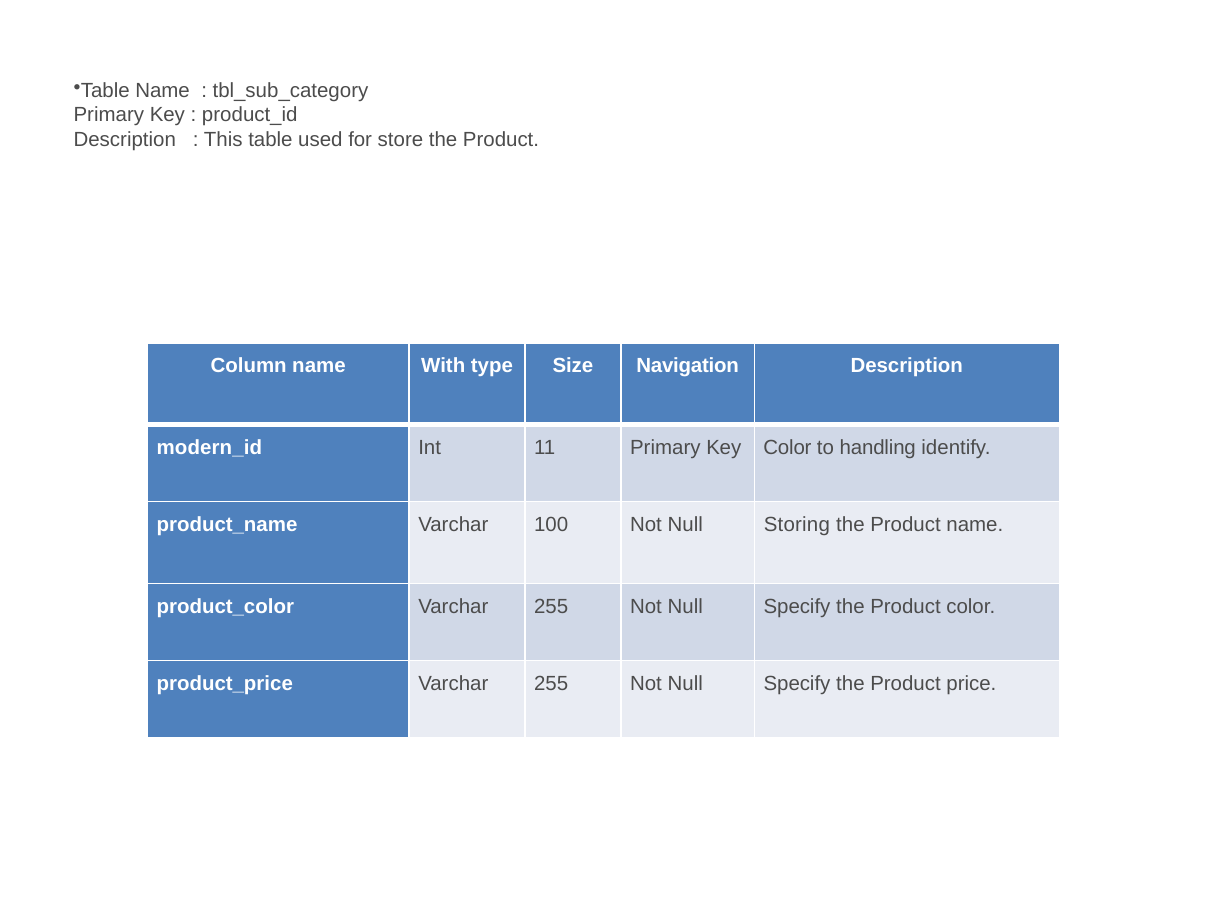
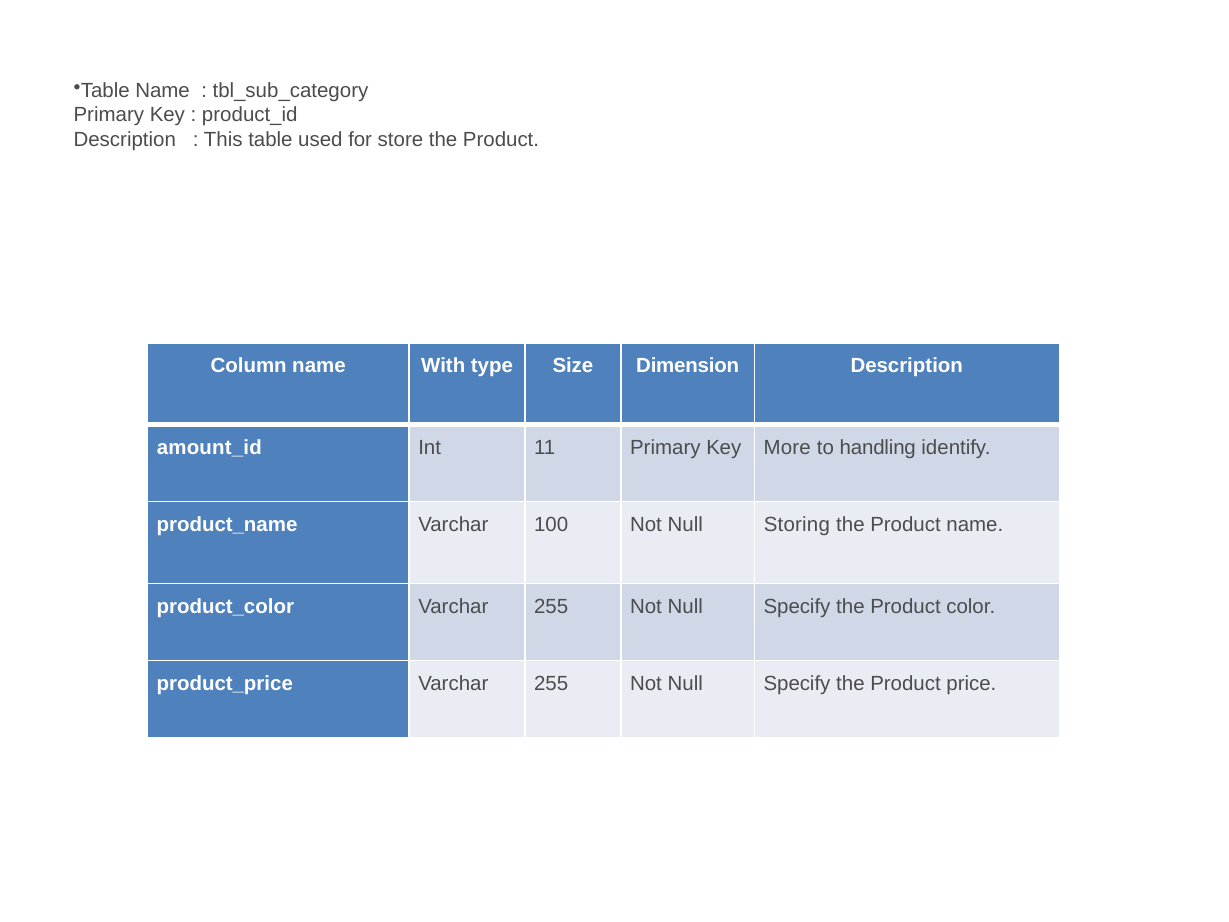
Navigation: Navigation -> Dimension
modern_id: modern_id -> amount_id
Key Color: Color -> More
